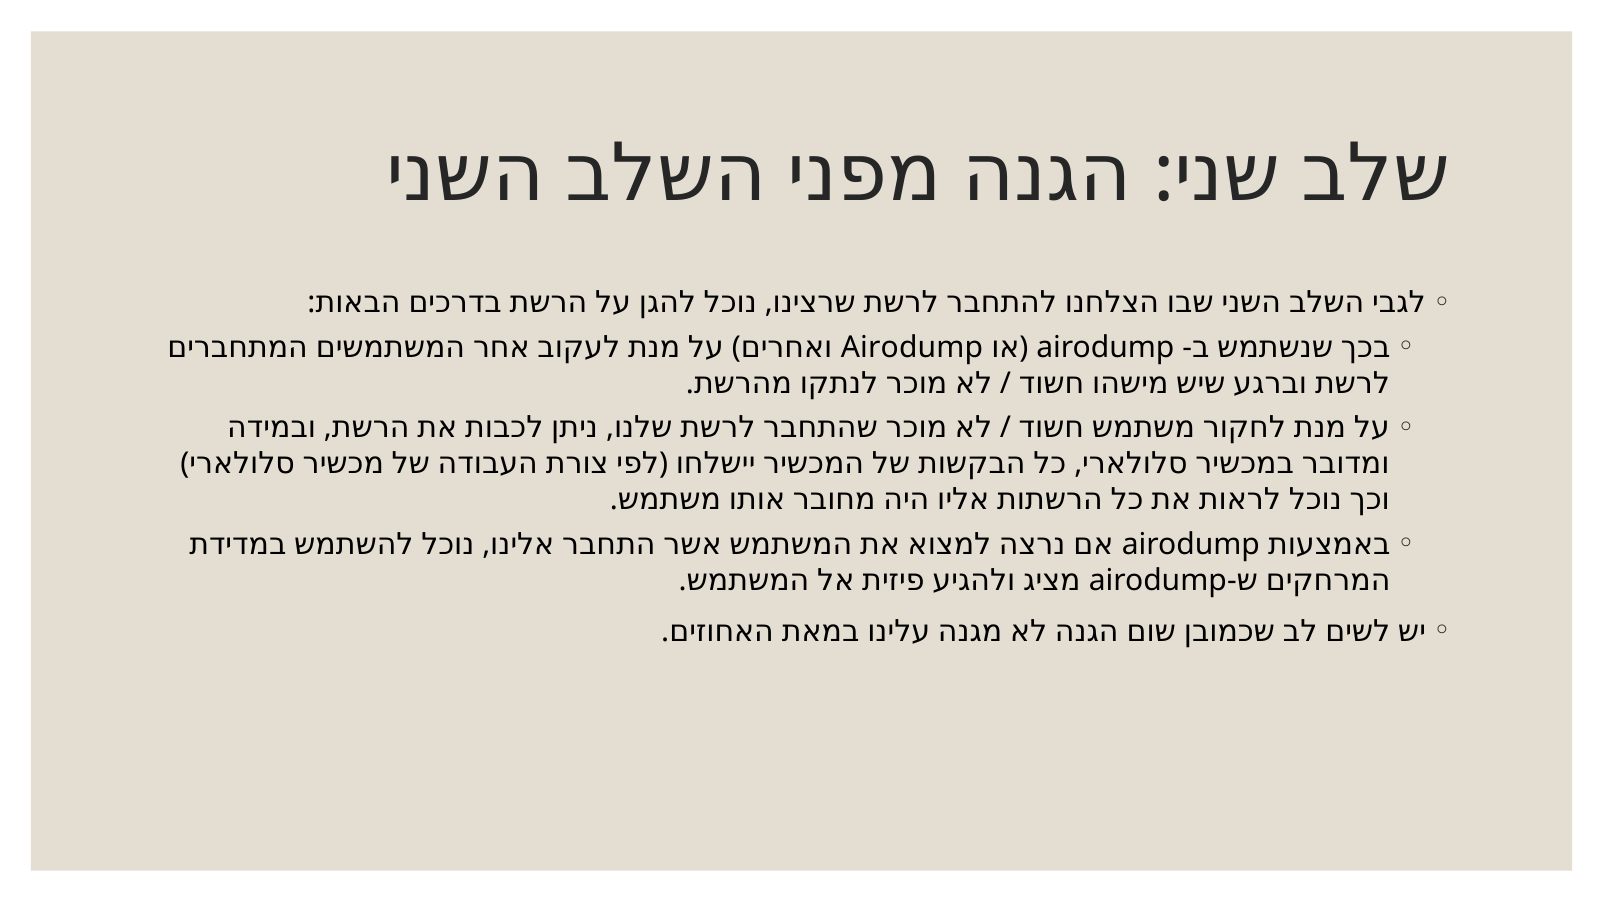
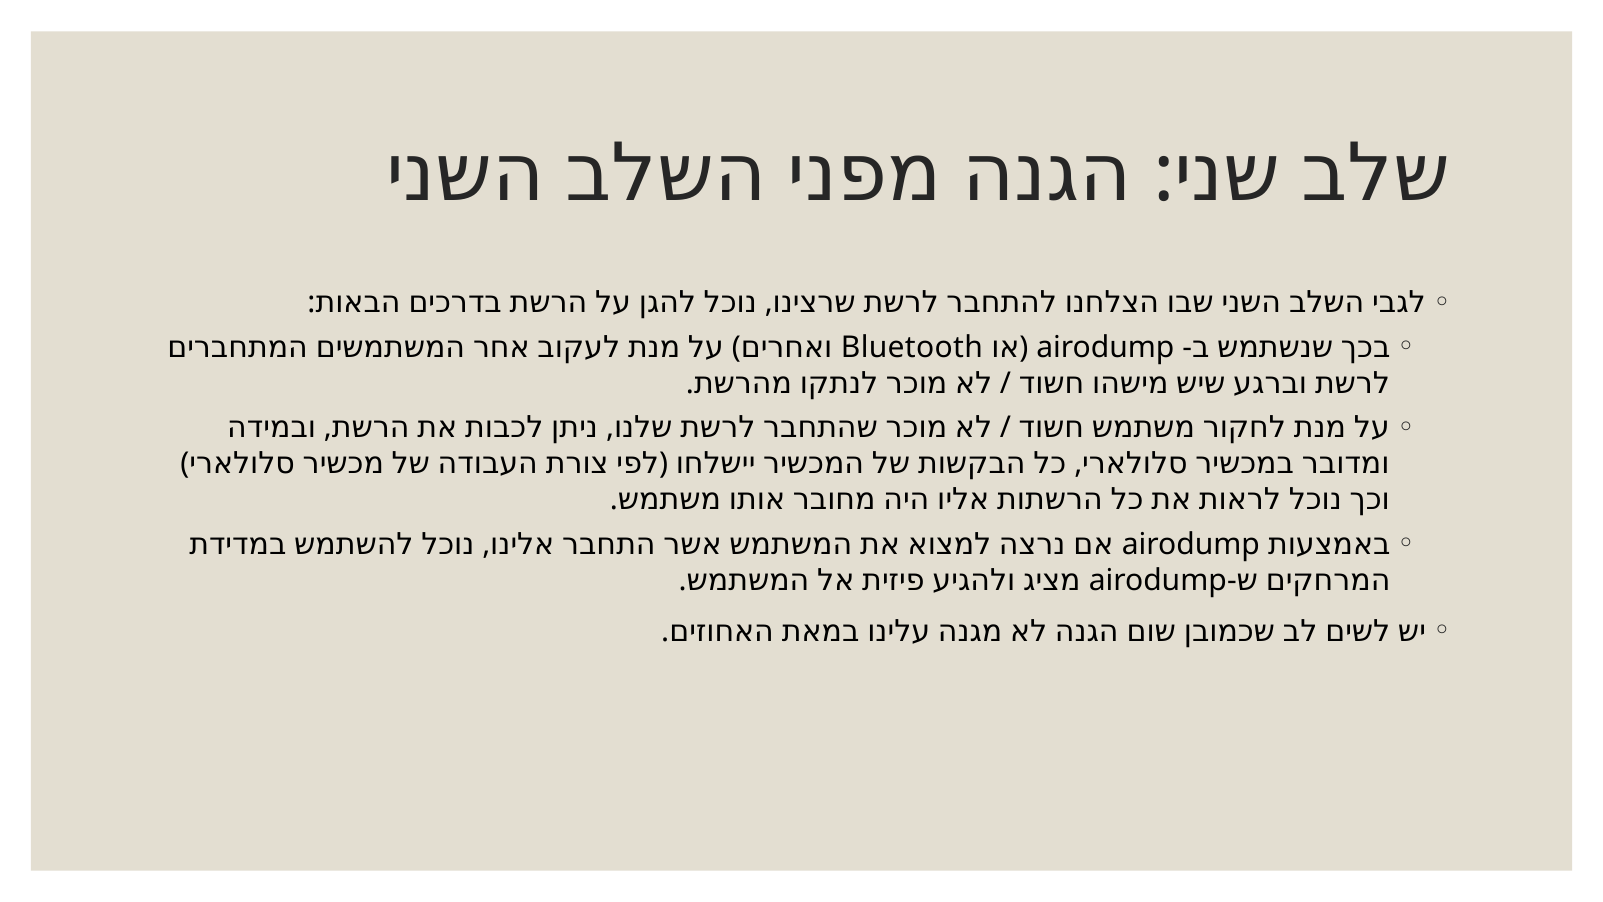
Airodump at (912, 347): Airodump -> Bluetooth
